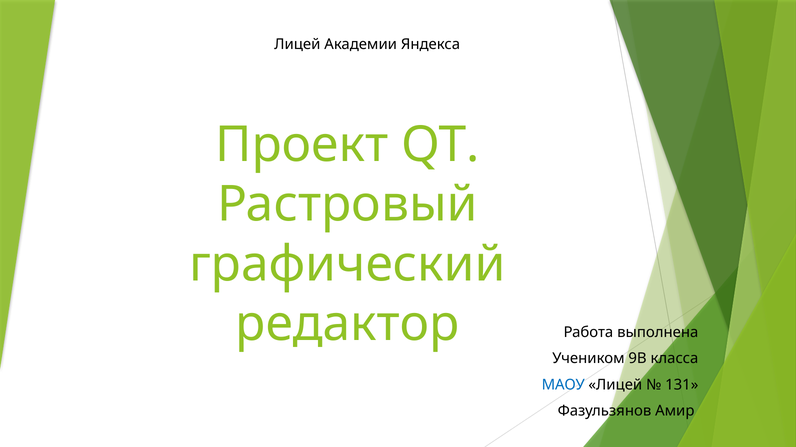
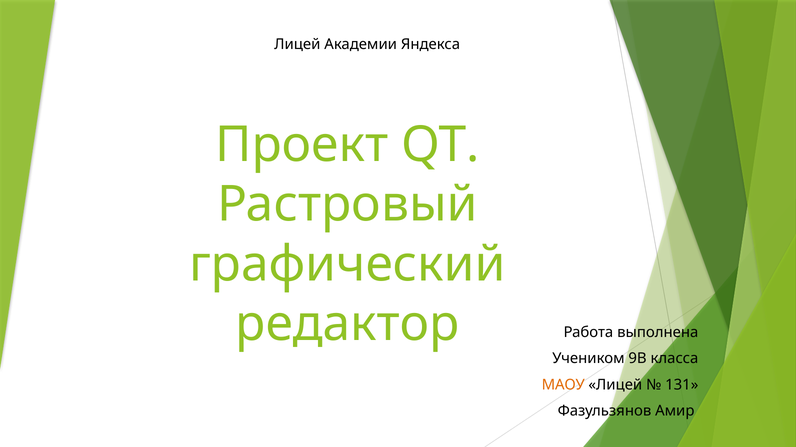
МАОУ colour: blue -> orange
